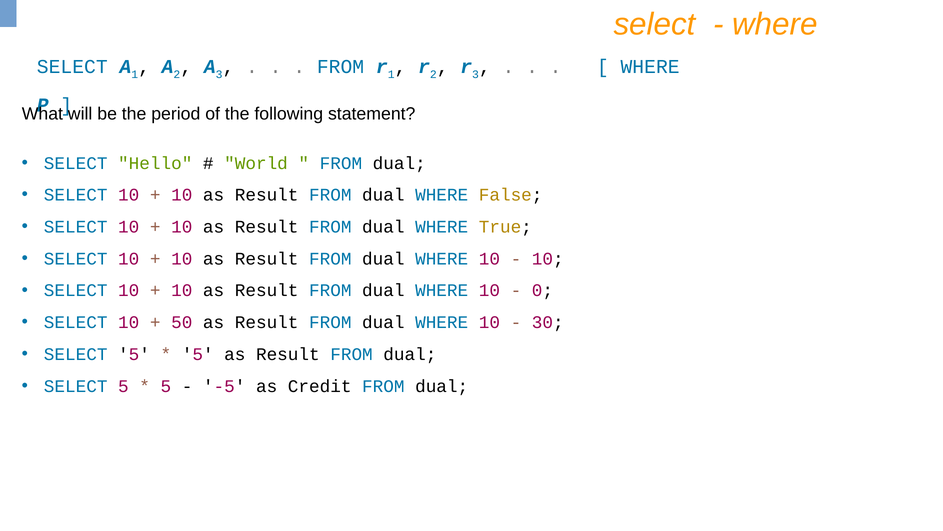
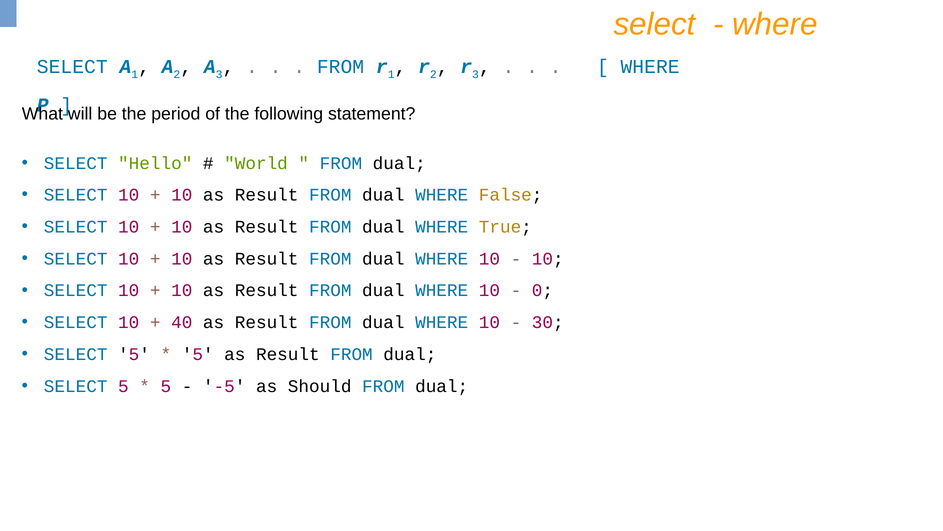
50: 50 -> 40
Credit: Credit -> Should
